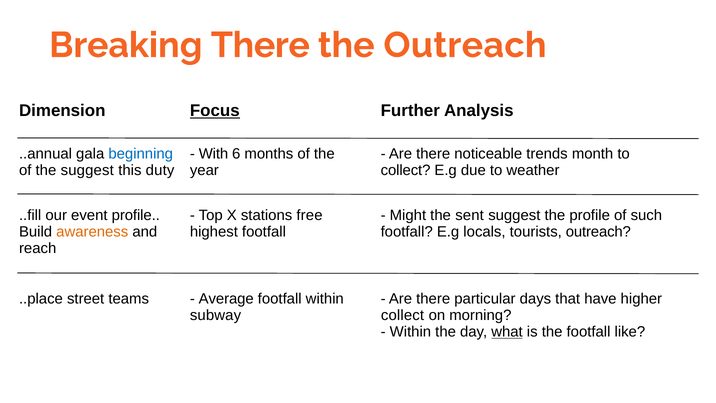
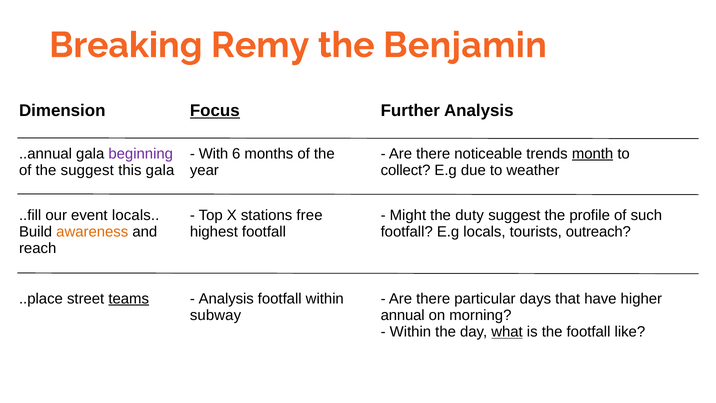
Breaking There: There -> Remy
the Outreach: Outreach -> Benjamin
beginning colour: blue -> purple
month underline: none -> present
this duty: duty -> gala
event profile: profile -> locals
sent: sent -> duty
teams underline: none -> present
Average at (226, 298): Average -> Analysis
collect at (402, 315): collect -> annual
